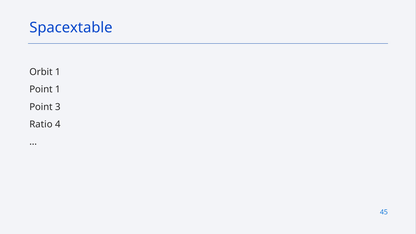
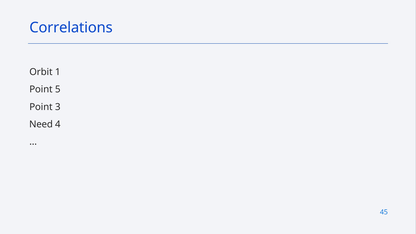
Spacextable: Spacextable -> Correlations
Point 1: 1 -> 5
Ratio: Ratio -> Need
